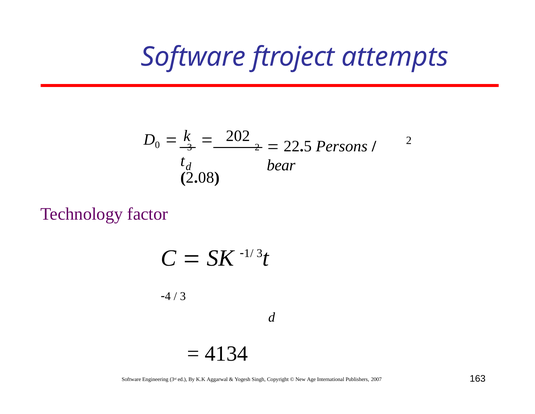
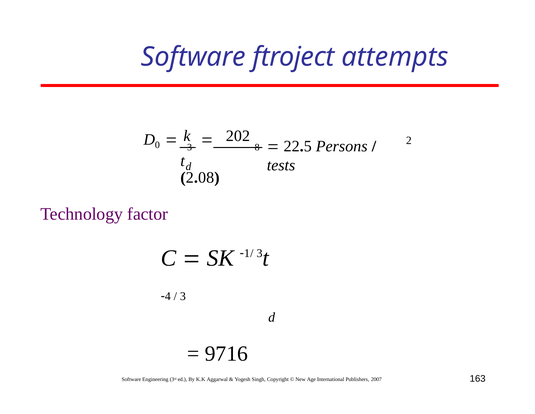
2 at (257, 147): 2 -> 8
bear: bear -> tests
4134: 4134 -> 9716
